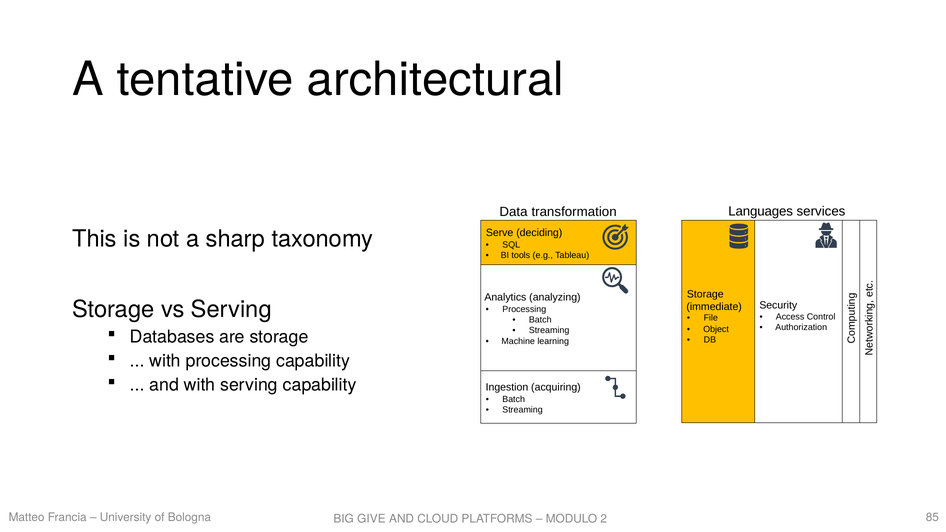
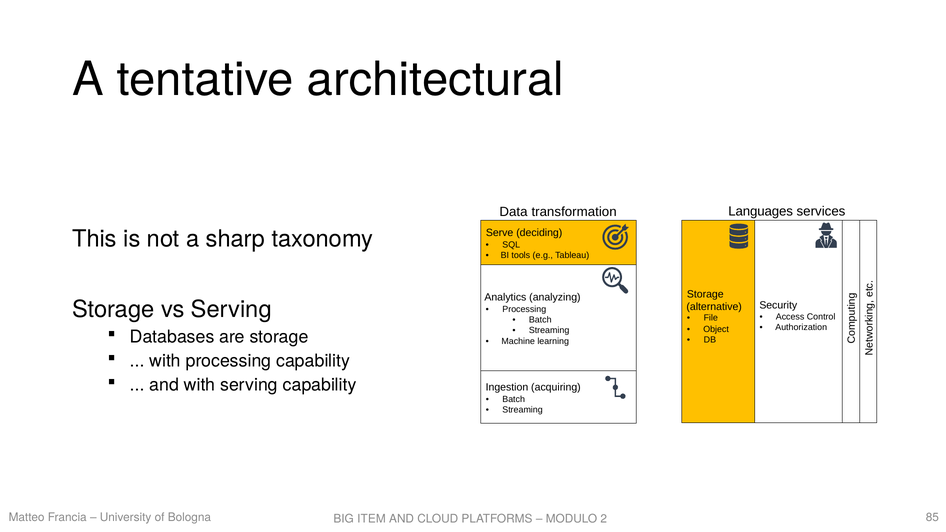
immediate: immediate -> alternative
GIVE: GIVE -> ITEM
